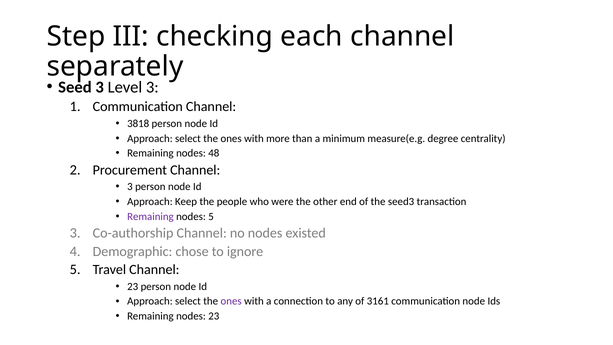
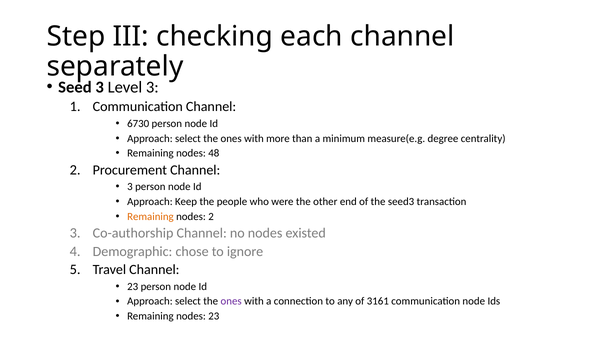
3818: 3818 -> 6730
Remaining at (150, 216) colour: purple -> orange
nodes 5: 5 -> 2
